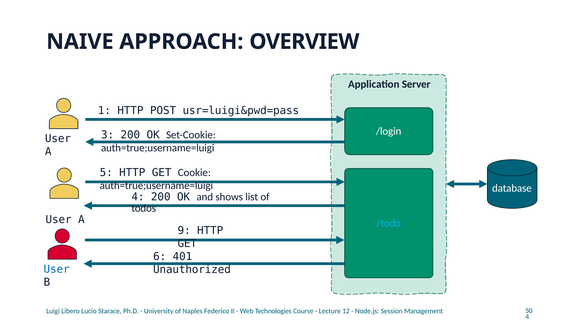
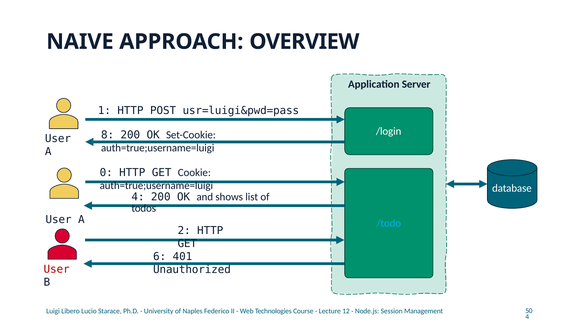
3: 3 -> 8
5: 5 -> 0
9: 9 -> 2
User at (57, 269) colour: blue -> red
